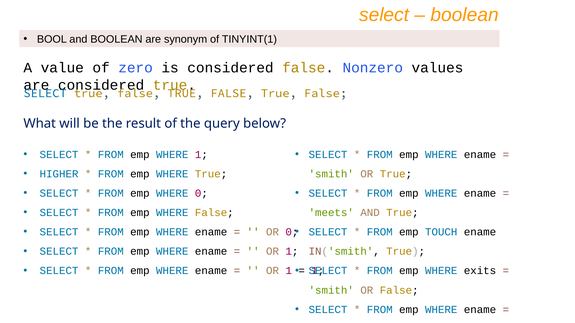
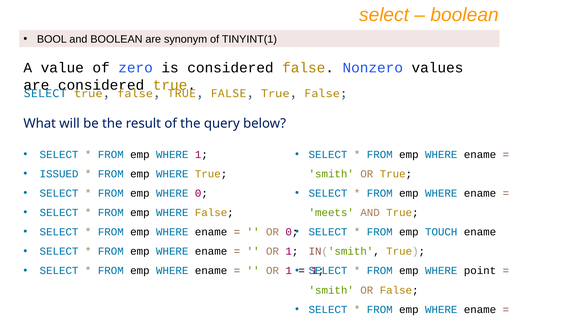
HIGHER: HIGHER -> ISSUED
exits: exits -> point
